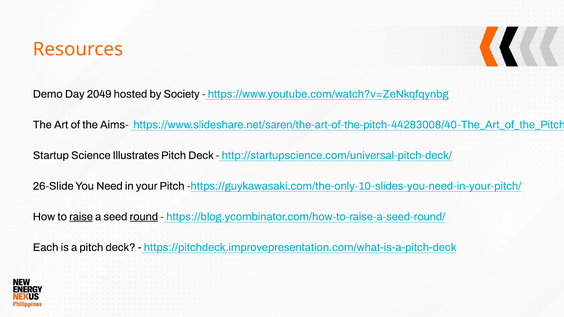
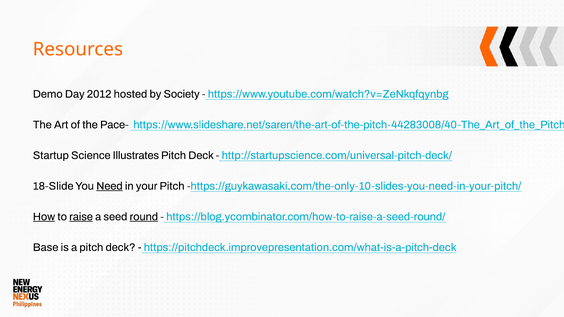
2049: 2049 -> 2012
Aims-: Aims- -> Pace-
26-Slide: 26-Slide -> 18-Slide
Need underline: none -> present
How underline: none -> present
Each: Each -> Base
